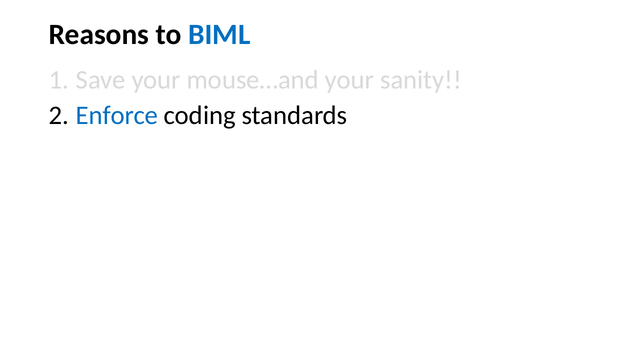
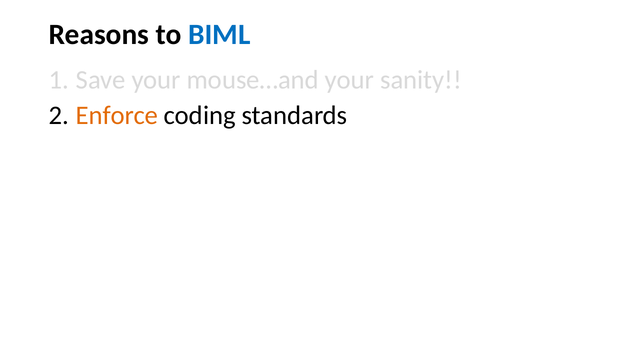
Enforce colour: blue -> orange
